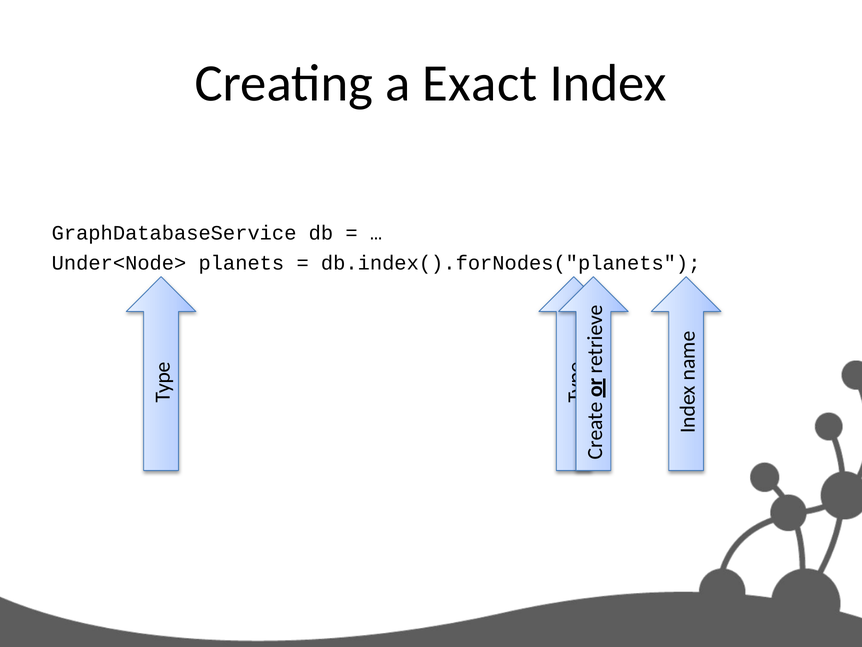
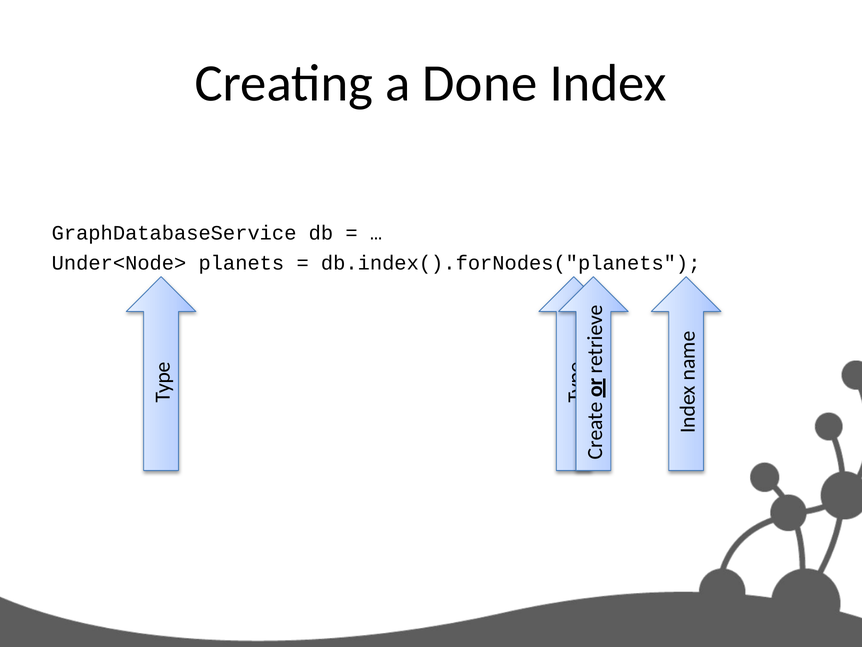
Exact: Exact -> Done
